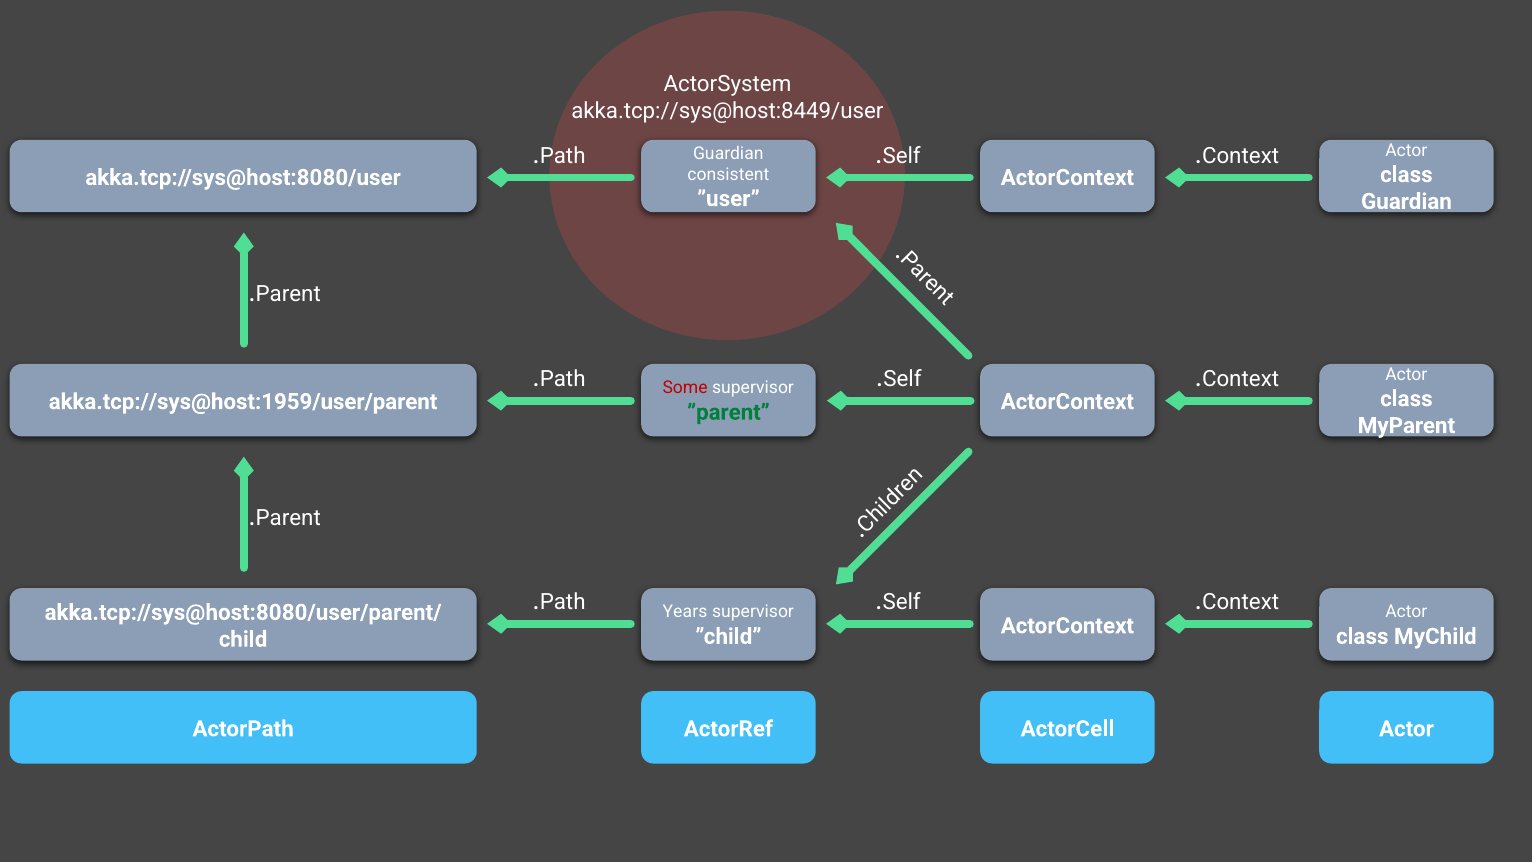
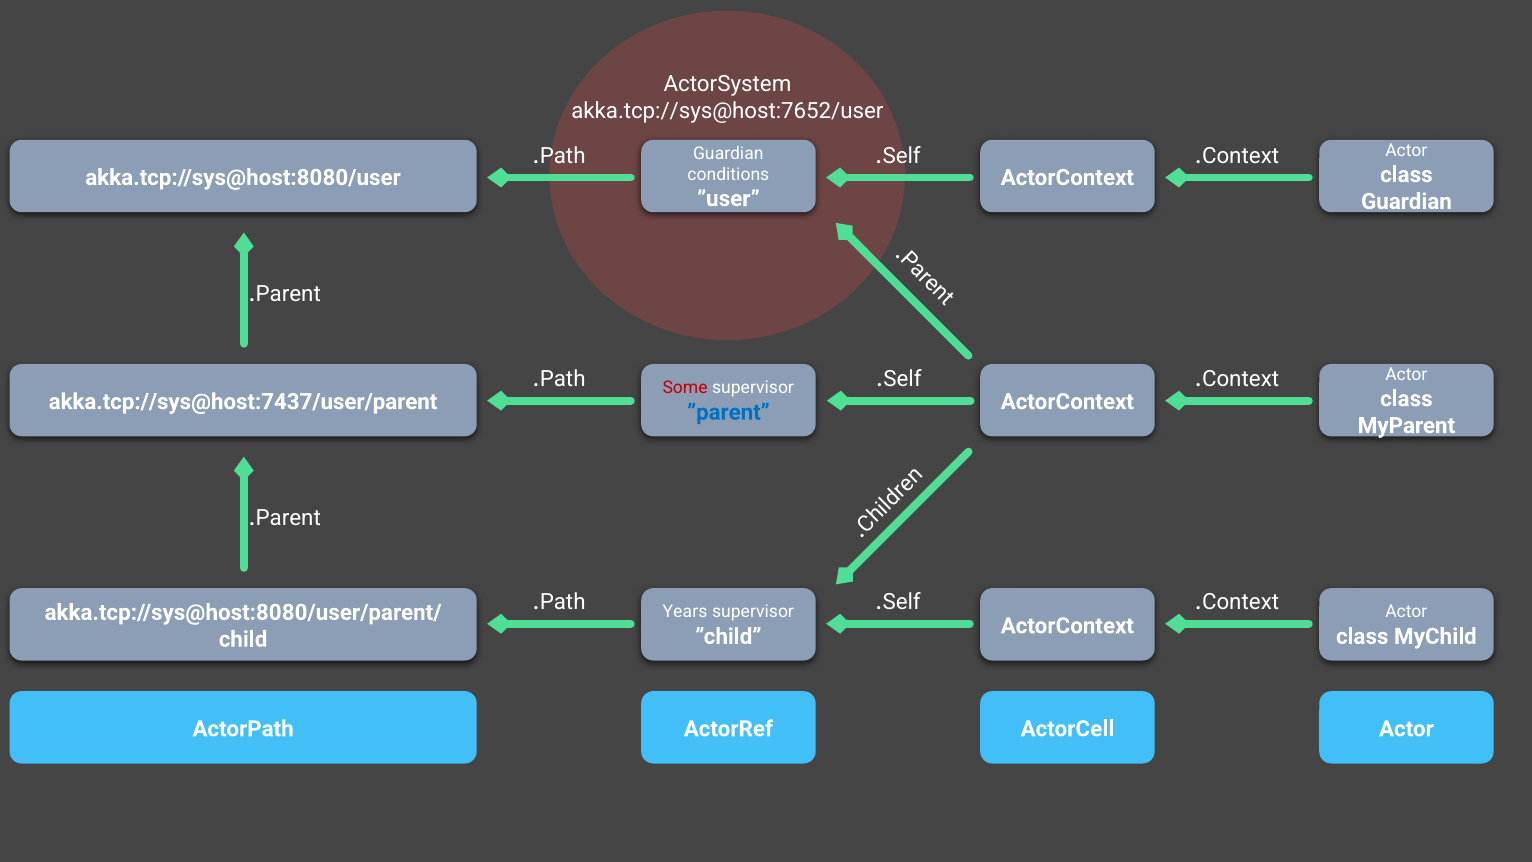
akka.tcp://sys@host:8449/user: akka.tcp://sys@host:8449/user -> akka.tcp://sys@host:7652/user
consistent: consistent -> conditions
akka.tcp://sys@host:1959/user/parent: akka.tcp://sys@host:1959/user/parent -> akka.tcp://sys@host:7437/user/parent
”parent colour: green -> blue
